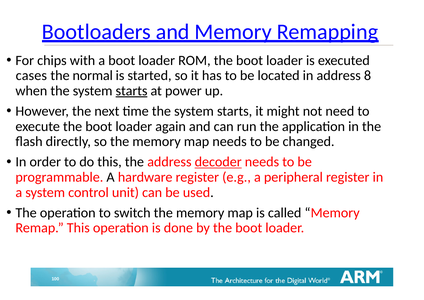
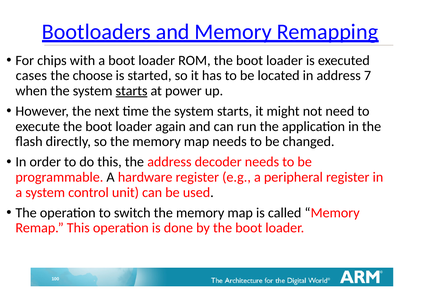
normal: normal -> choose
8: 8 -> 7
decoder underline: present -> none
